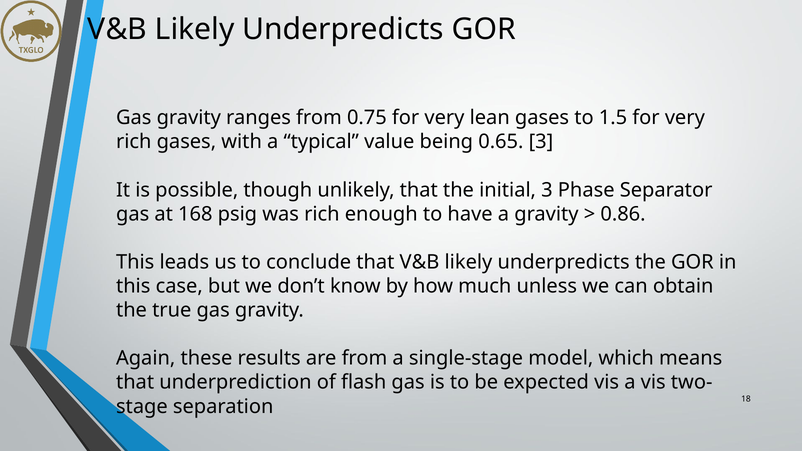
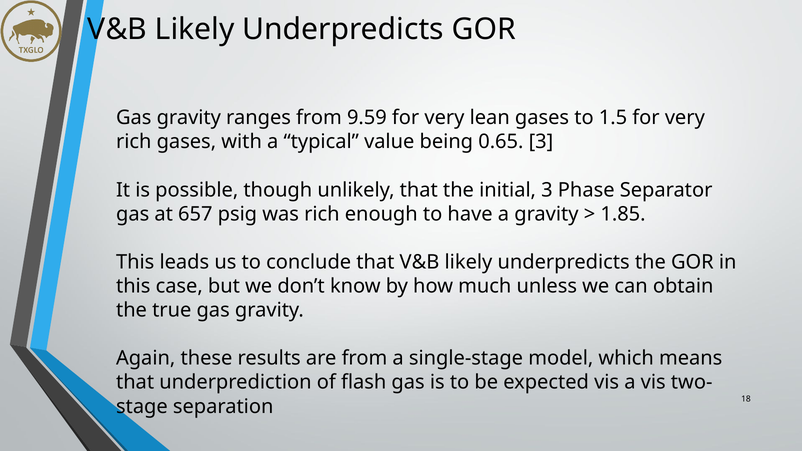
0.75: 0.75 -> 9.59
168: 168 -> 657
0.86: 0.86 -> 1.85
